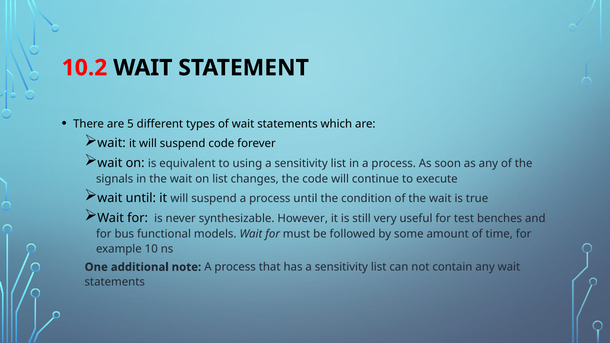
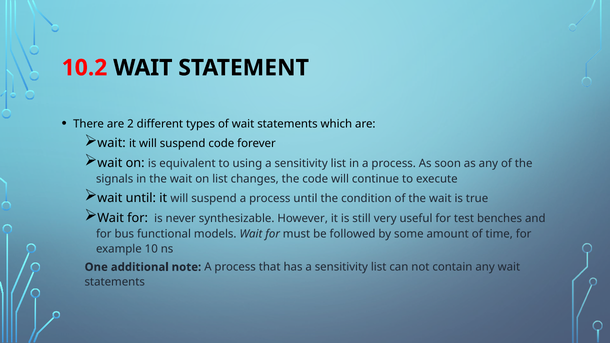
5: 5 -> 2
